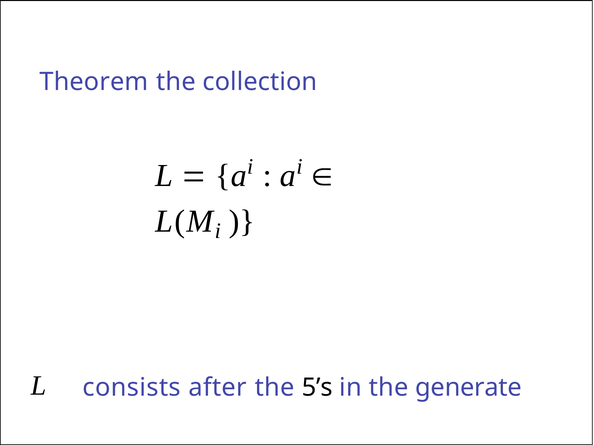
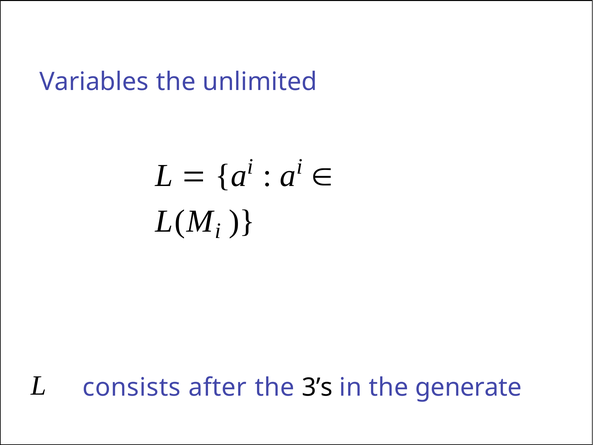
Theorem: Theorem -> Variables
collection: collection -> unlimited
5’s: 5’s -> 3’s
